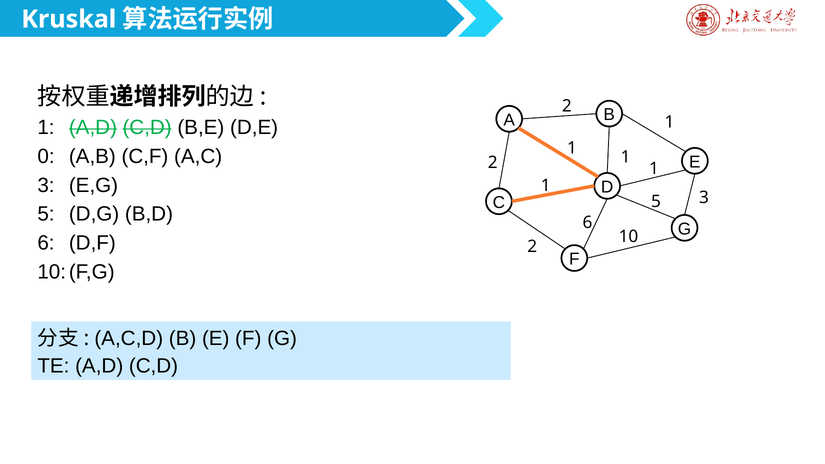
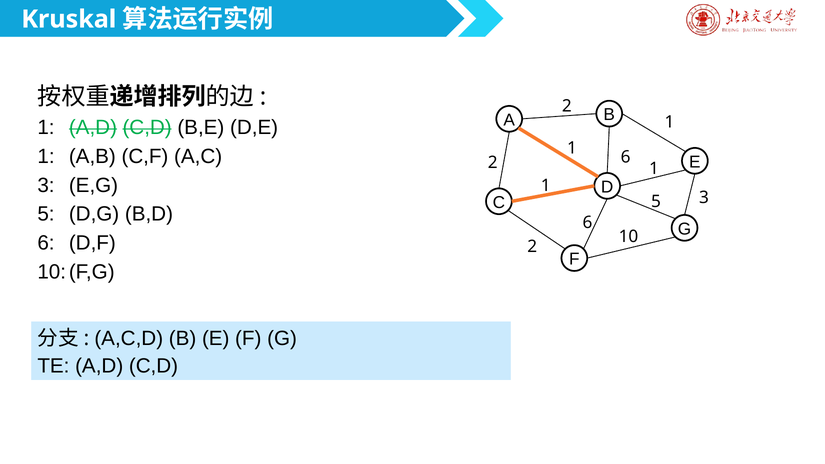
0 at (46, 156): 0 -> 1
1 at (626, 157): 1 -> 6
